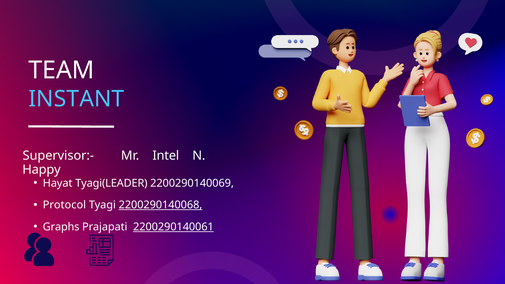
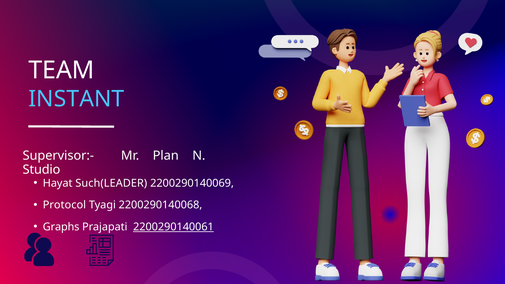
Intel: Intel -> Plan
Happy: Happy -> Studio
Tyagi(LEADER: Tyagi(LEADER -> Such(LEADER
2200290140068 underline: present -> none
